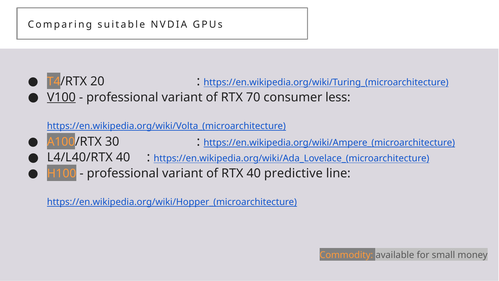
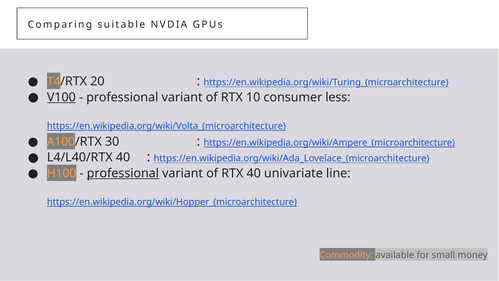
70: 70 -> 10
professional at (123, 173) underline: none -> present
predictive: predictive -> univariate
